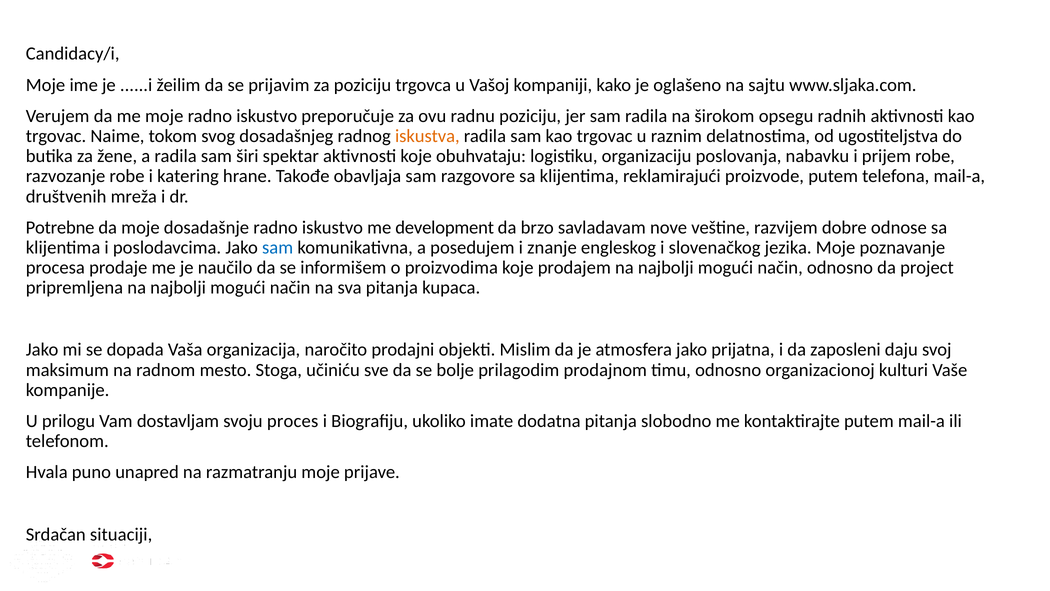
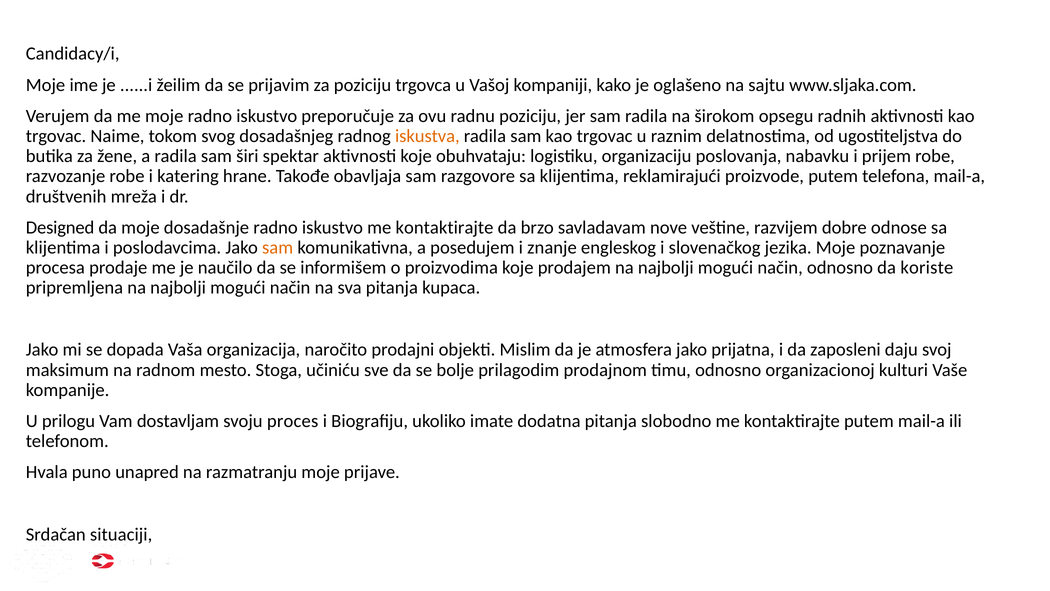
Potrebne: Potrebne -> Designed
iskustvo me development: development -> kontaktirajte
sam at (278, 247) colour: blue -> orange
project: project -> koriste
